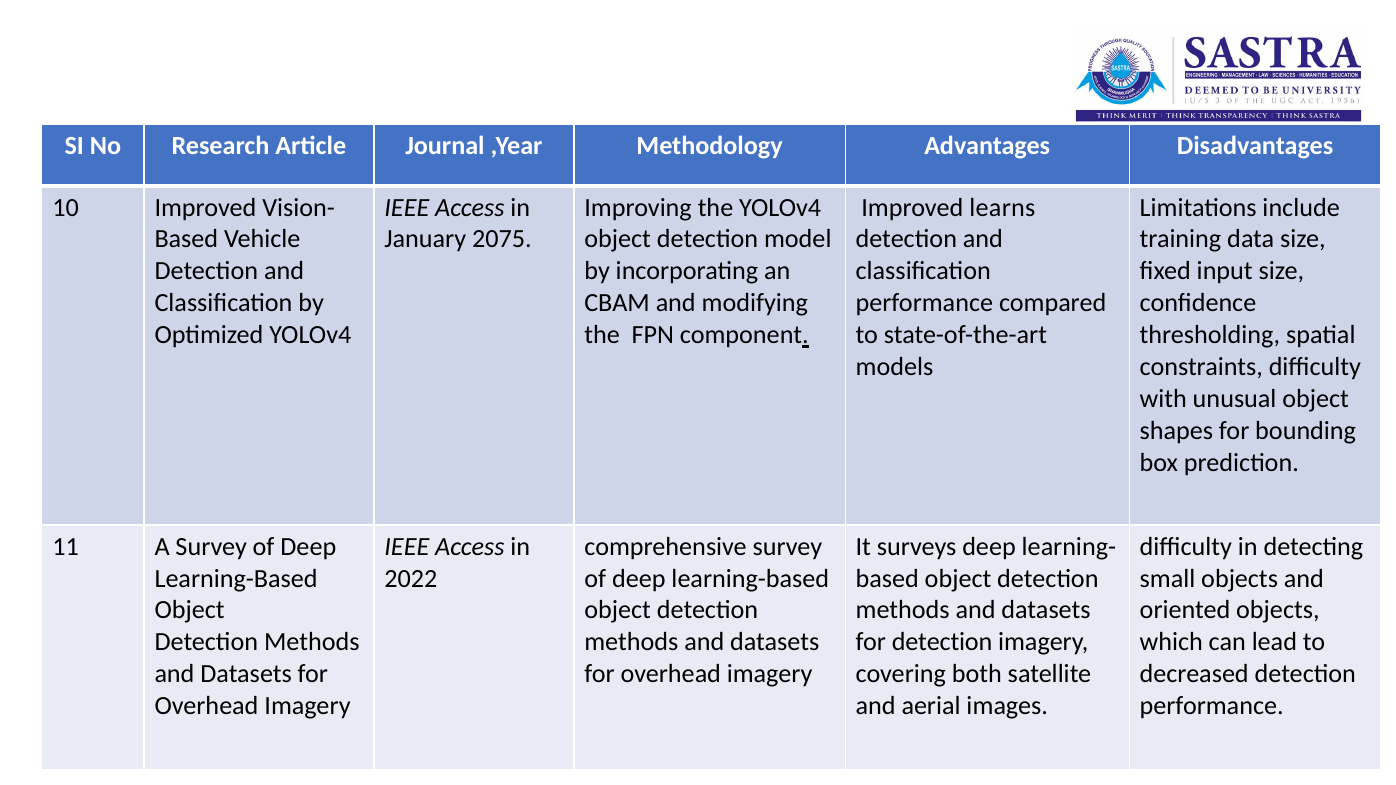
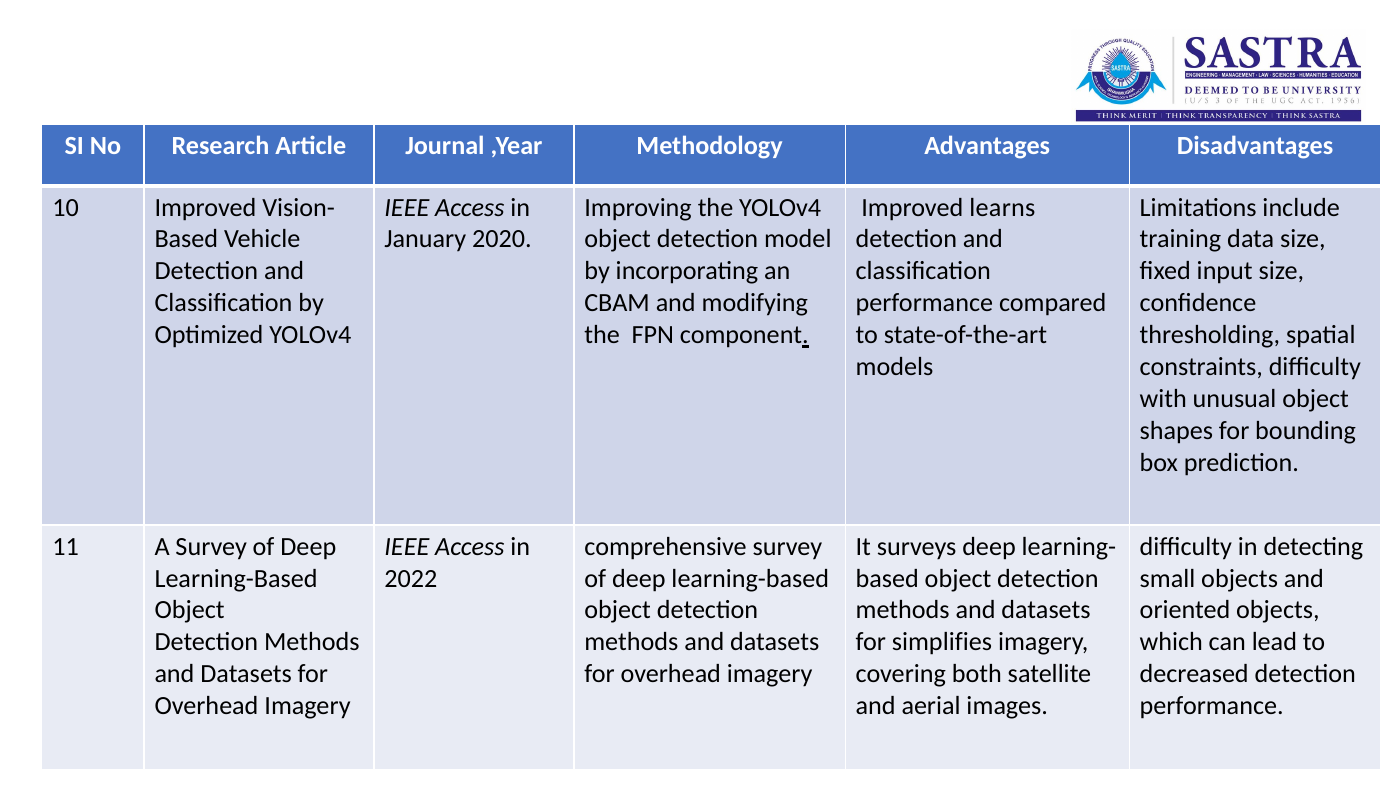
2075: 2075 -> 2020
for detection: detection -> simplifies
